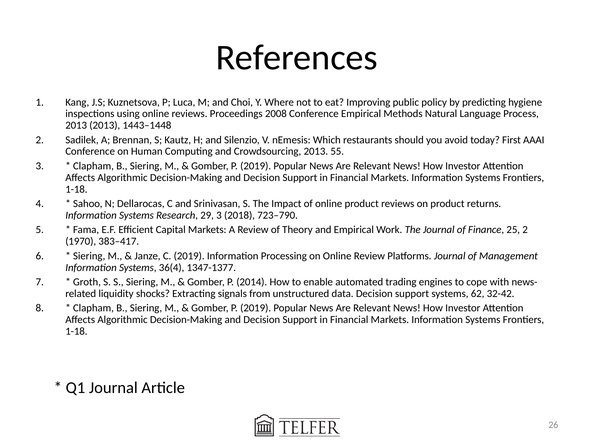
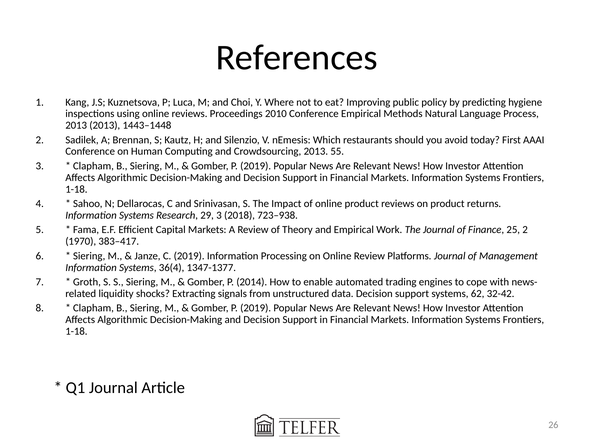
2008: 2008 -> 2010
723–790: 723–790 -> 723–938
